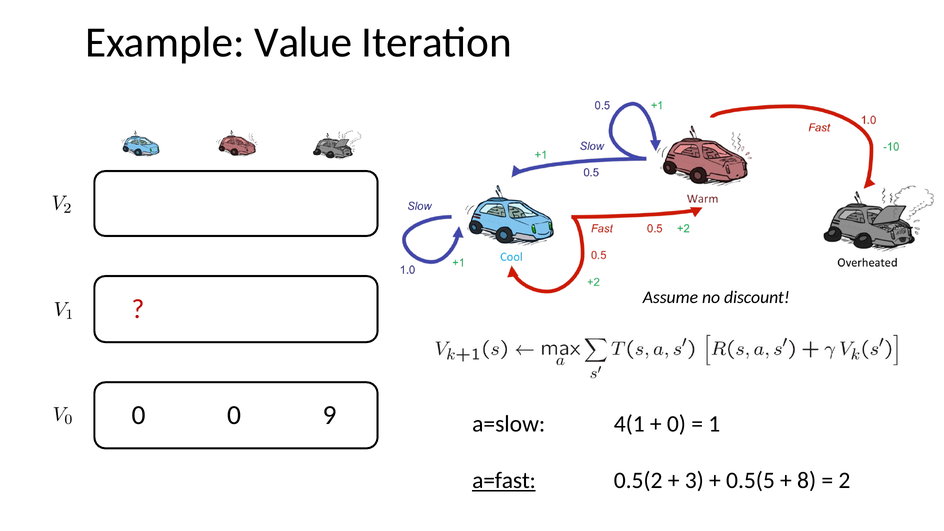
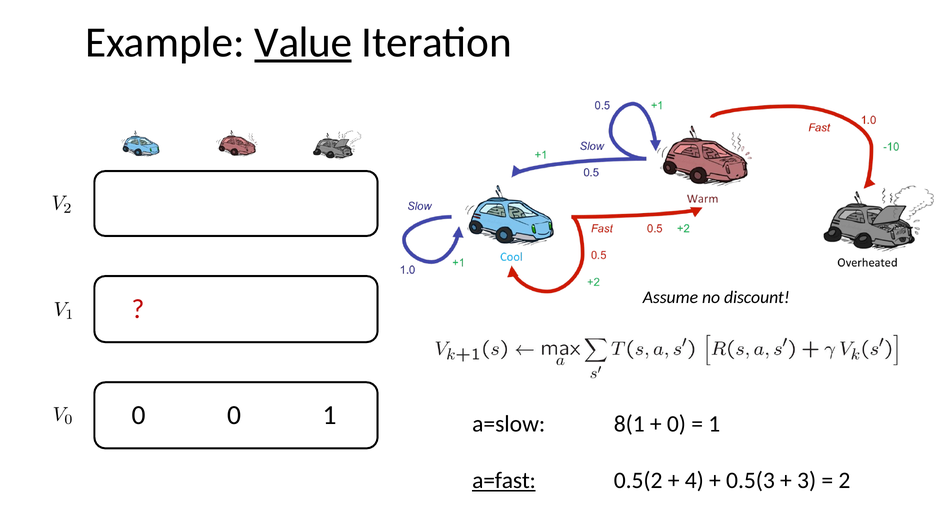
Value underline: none -> present
0 9: 9 -> 1
4(1: 4(1 -> 8(1
3: 3 -> 4
0.5(5: 0.5(5 -> 0.5(3
8: 8 -> 3
